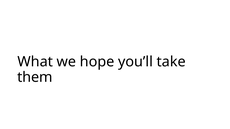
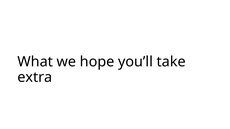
them: them -> extra
